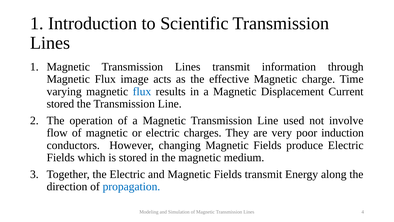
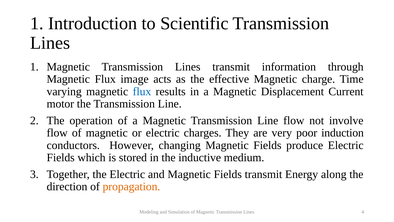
stored at (60, 104): stored -> motor
Line used: used -> flow
the magnetic: magnetic -> inductive
propagation colour: blue -> orange
